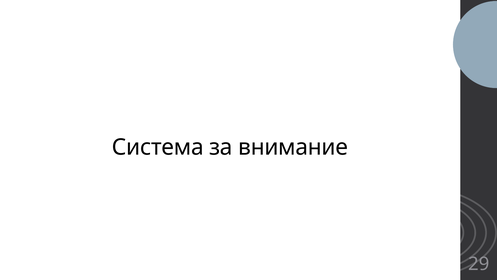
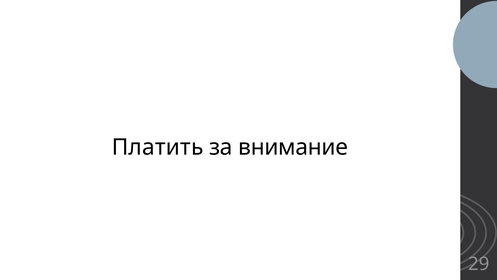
Система: Система -> Платить
